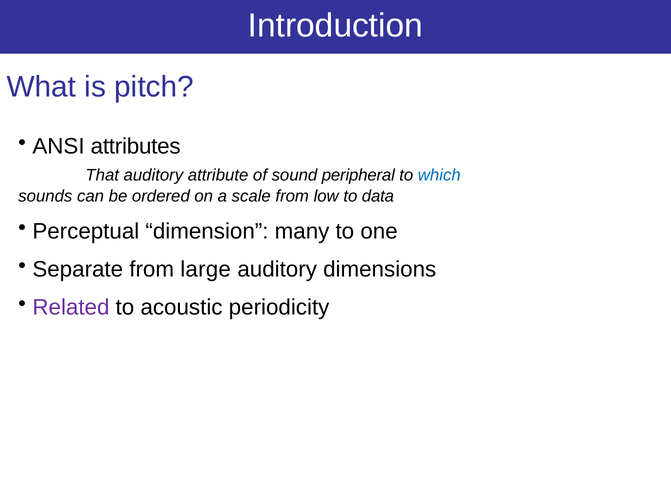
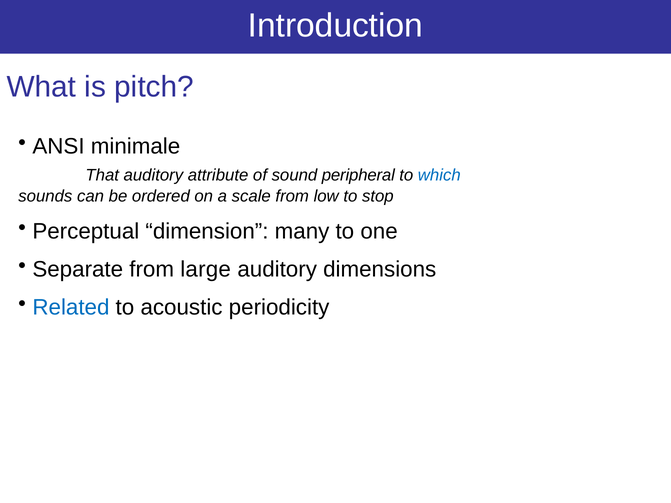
attributes: attributes -> minimale
data: data -> stop
Related colour: purple -> blue
